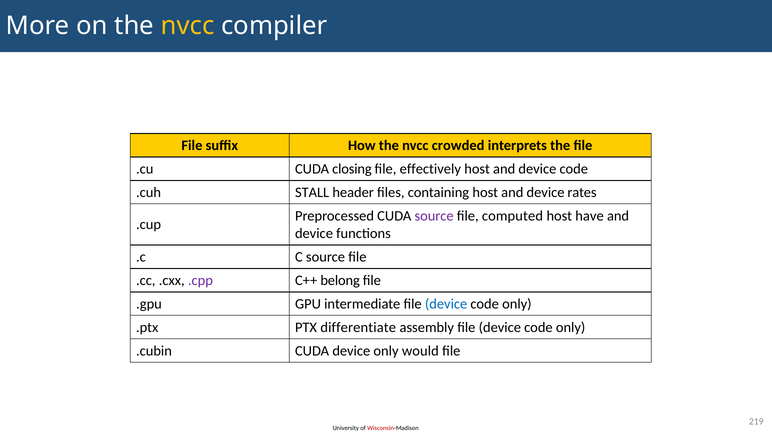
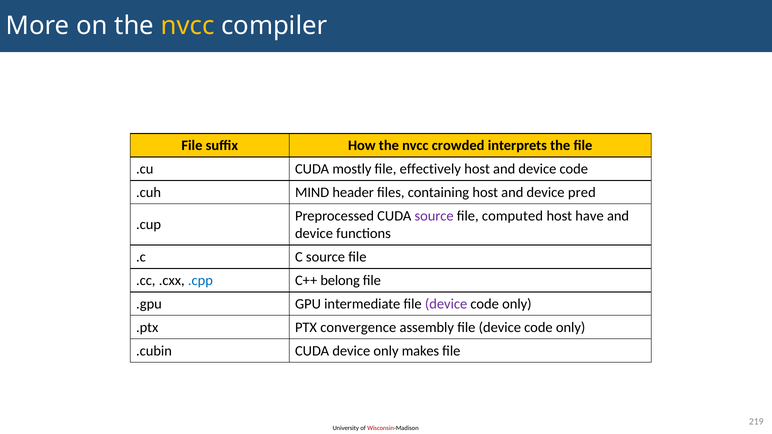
closing: closing -> mostly
STALL: STALL -> MIND
rates: rates -> pred
.cpp colour: purple -> blue
device at (446, 304) colour: blue -> purple
differentiate: differentiate -> convergence
would: would -> makes
